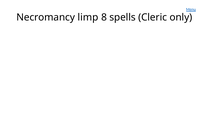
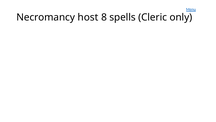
limp: limp -> host
